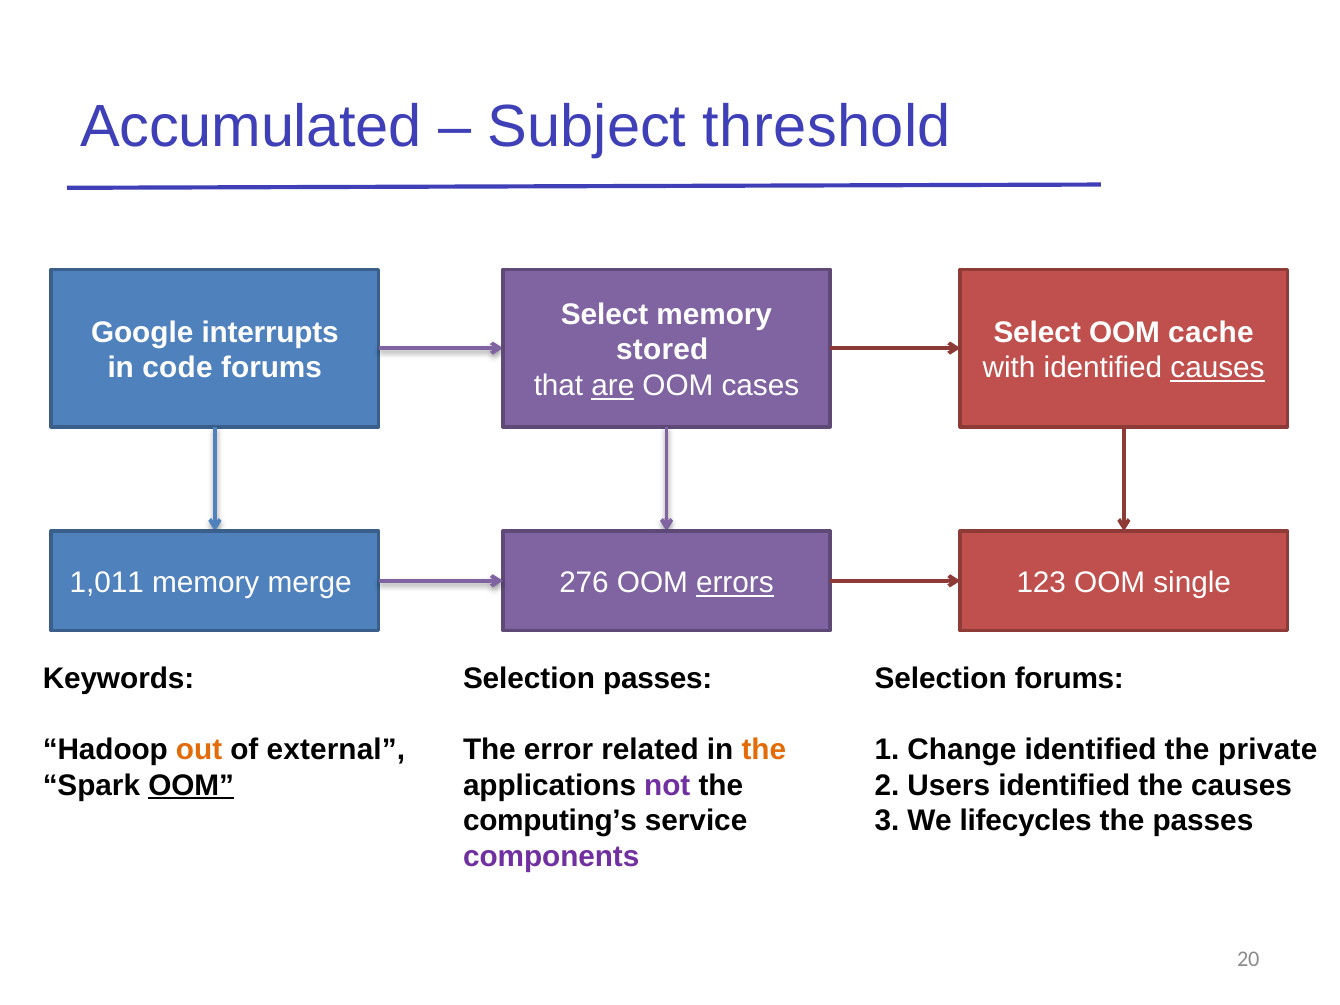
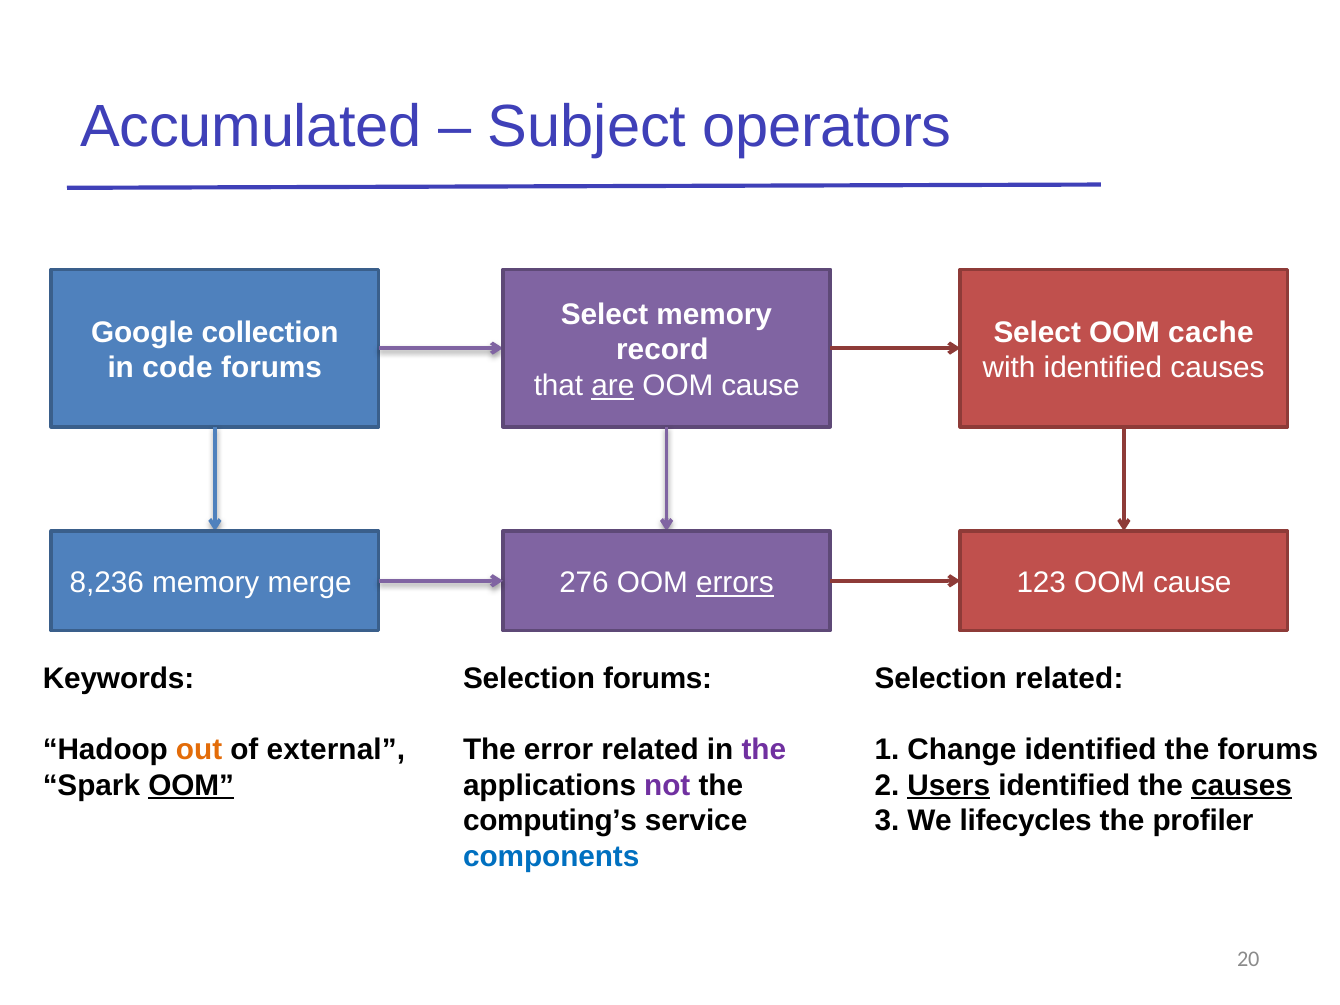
threshold: threshold -> operators
interrupts: interrupts -> collection
stored: stored -> record
causes at (1217, 368) underline: present -> none
cases at (760, 386): cases -> cause
1,011: 1,011 -> 8,236
123 OOM single: single -> cause
Selection passes: passes -> forums
Selection forums: forums -> related
the at (764, 750) colour: orange -> purple
the private: private -> forums
Users underline: none -> present
causes at (1242, 785) underline: none -> present
the passes: passes -> profiler
components colour: purple -> blue
